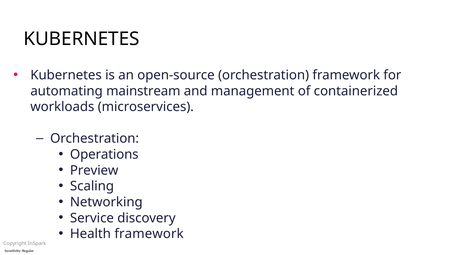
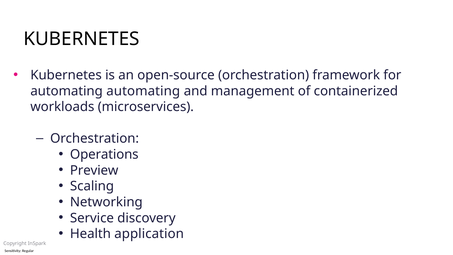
automating mainstream: mainstream -> automating
Health framework: framework -> application
